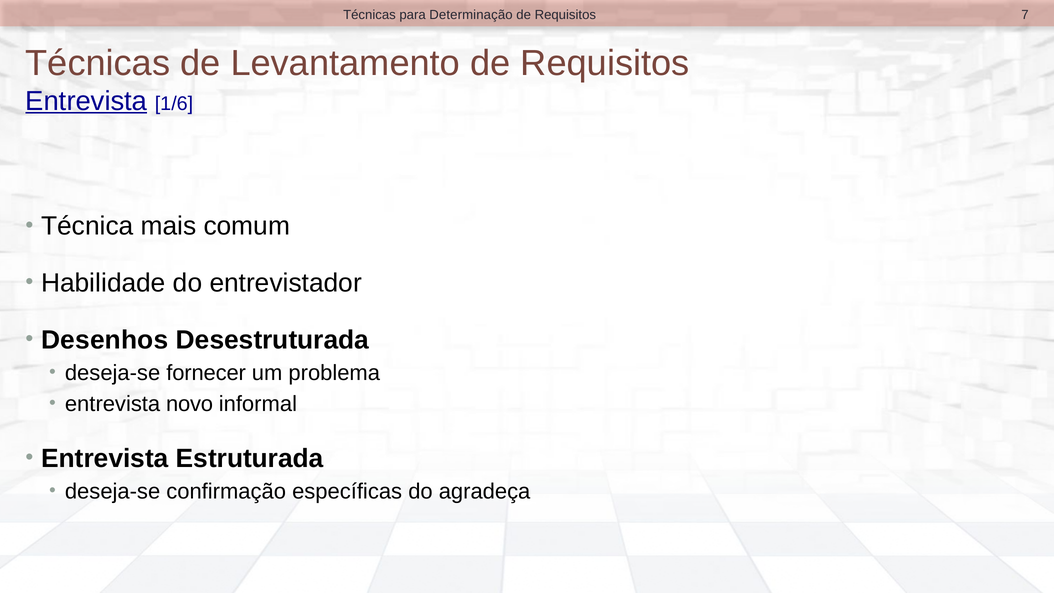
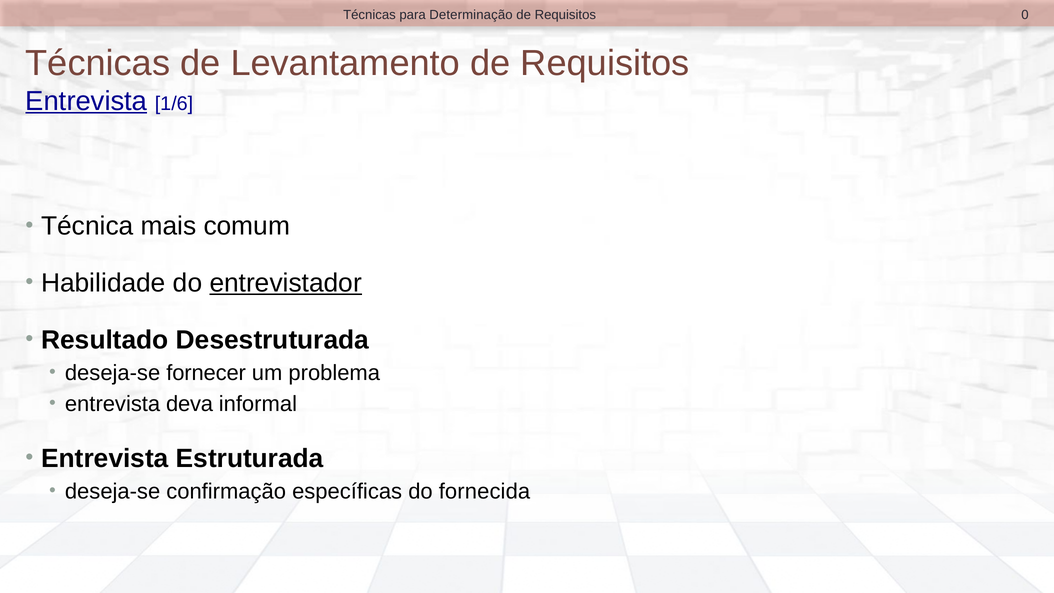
7: 7 -> 0
entrevistador underline: none -> present
Desenhos: Desenhos -> Resultado
novo: novo -> deva
agradeça: agradeça -> fornecida
